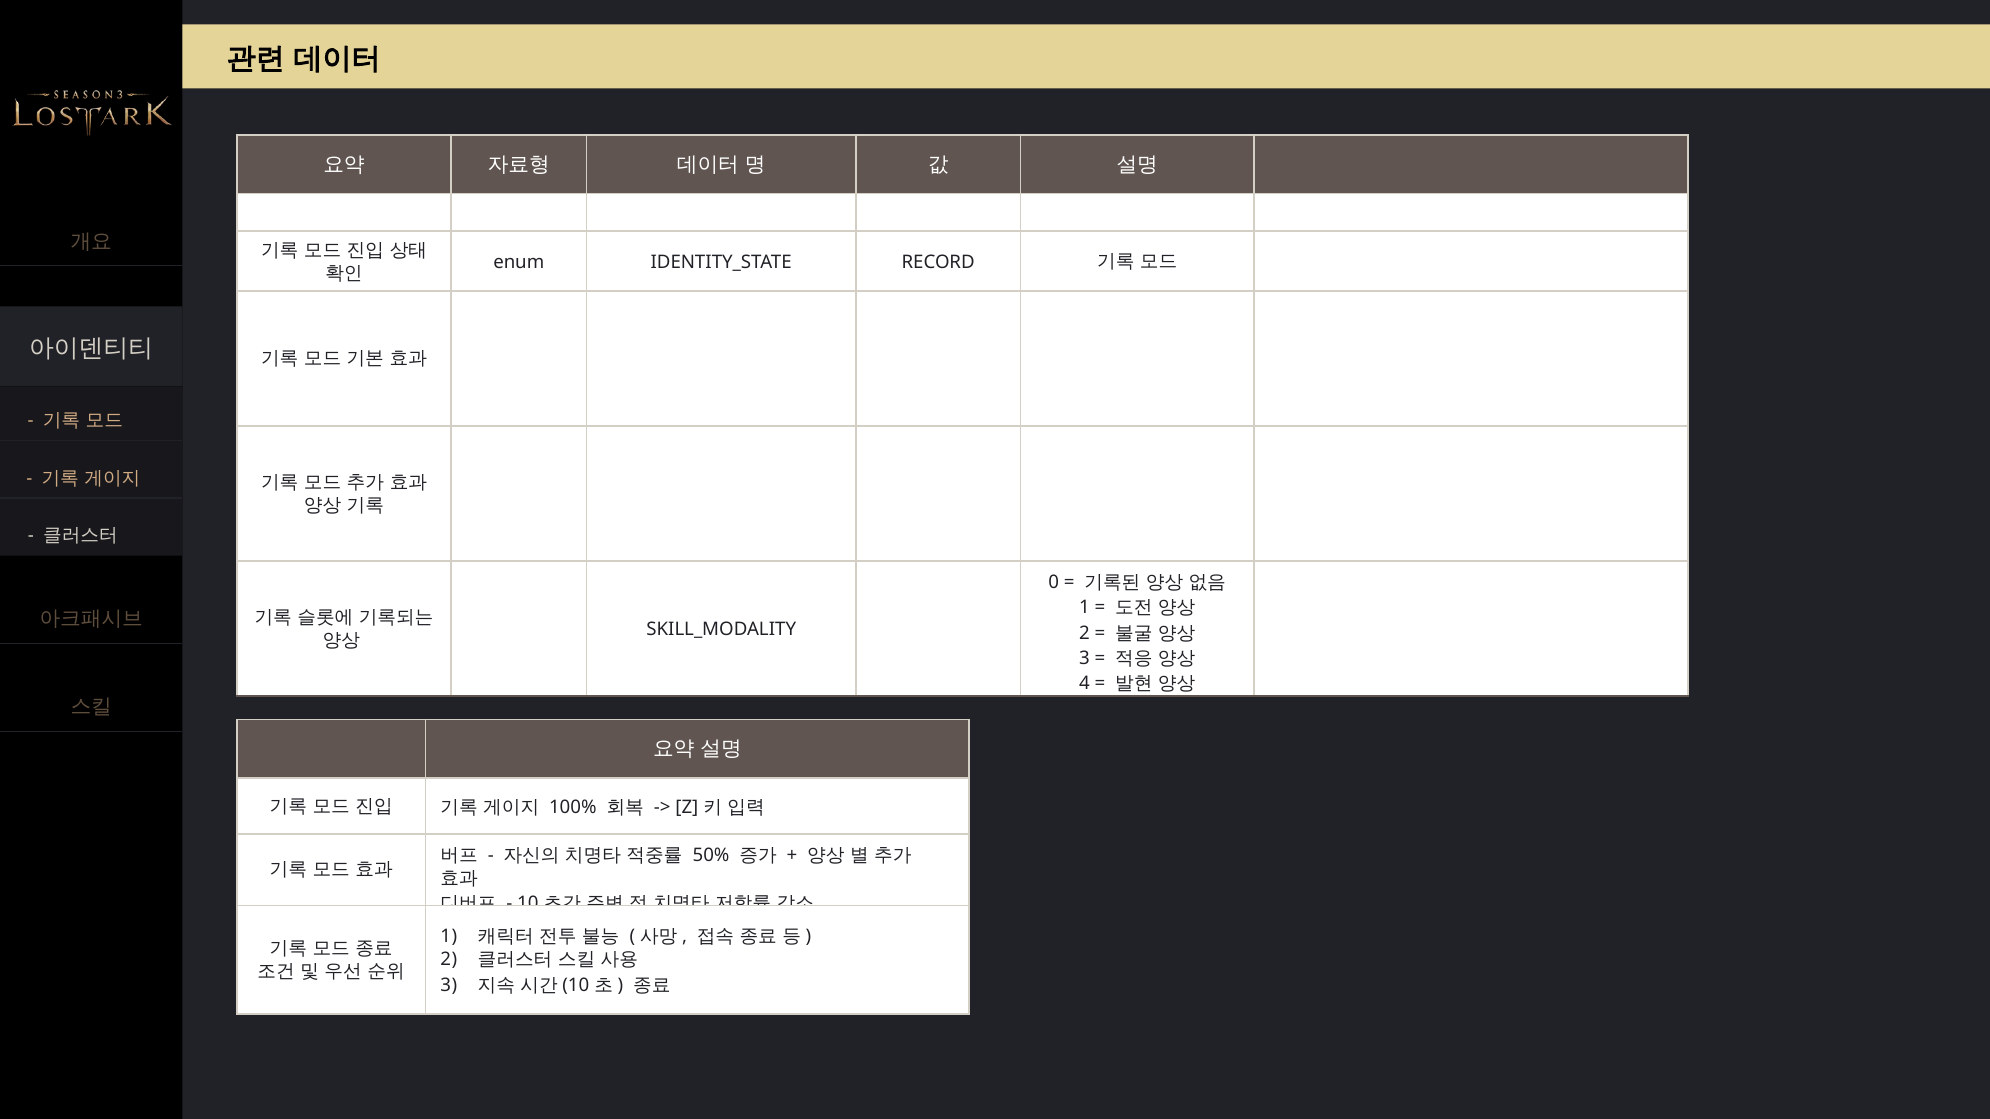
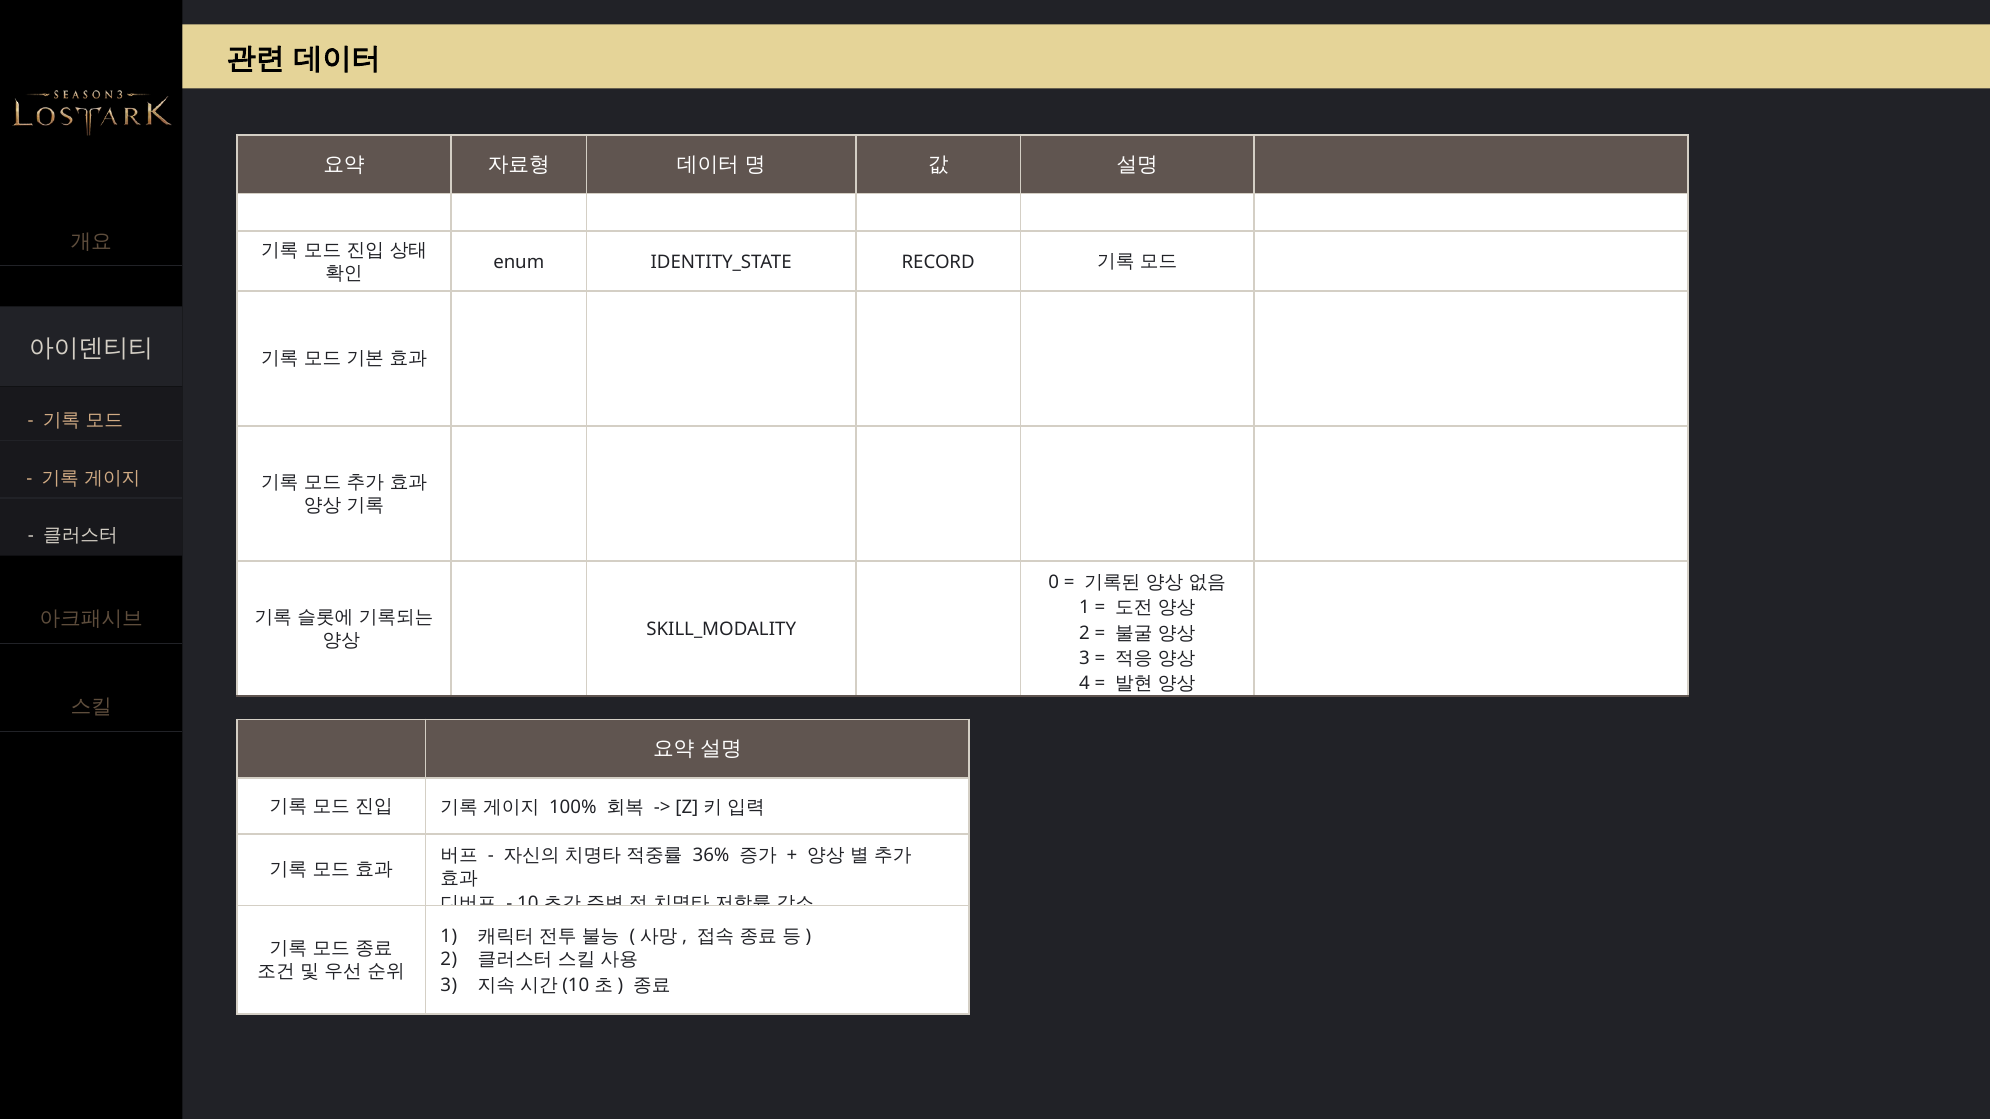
50%: 50% -> 36%
